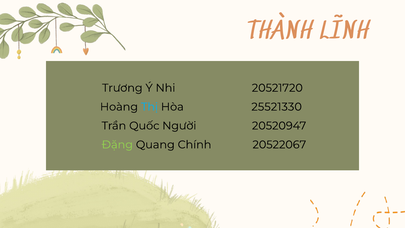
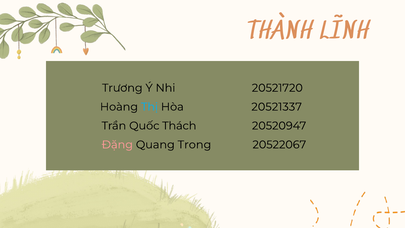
25521330: 25521330 -> 20521337
Người: Người -> Thách
Đặng colour: light green -> pink
Chính: Chính -> Trong
